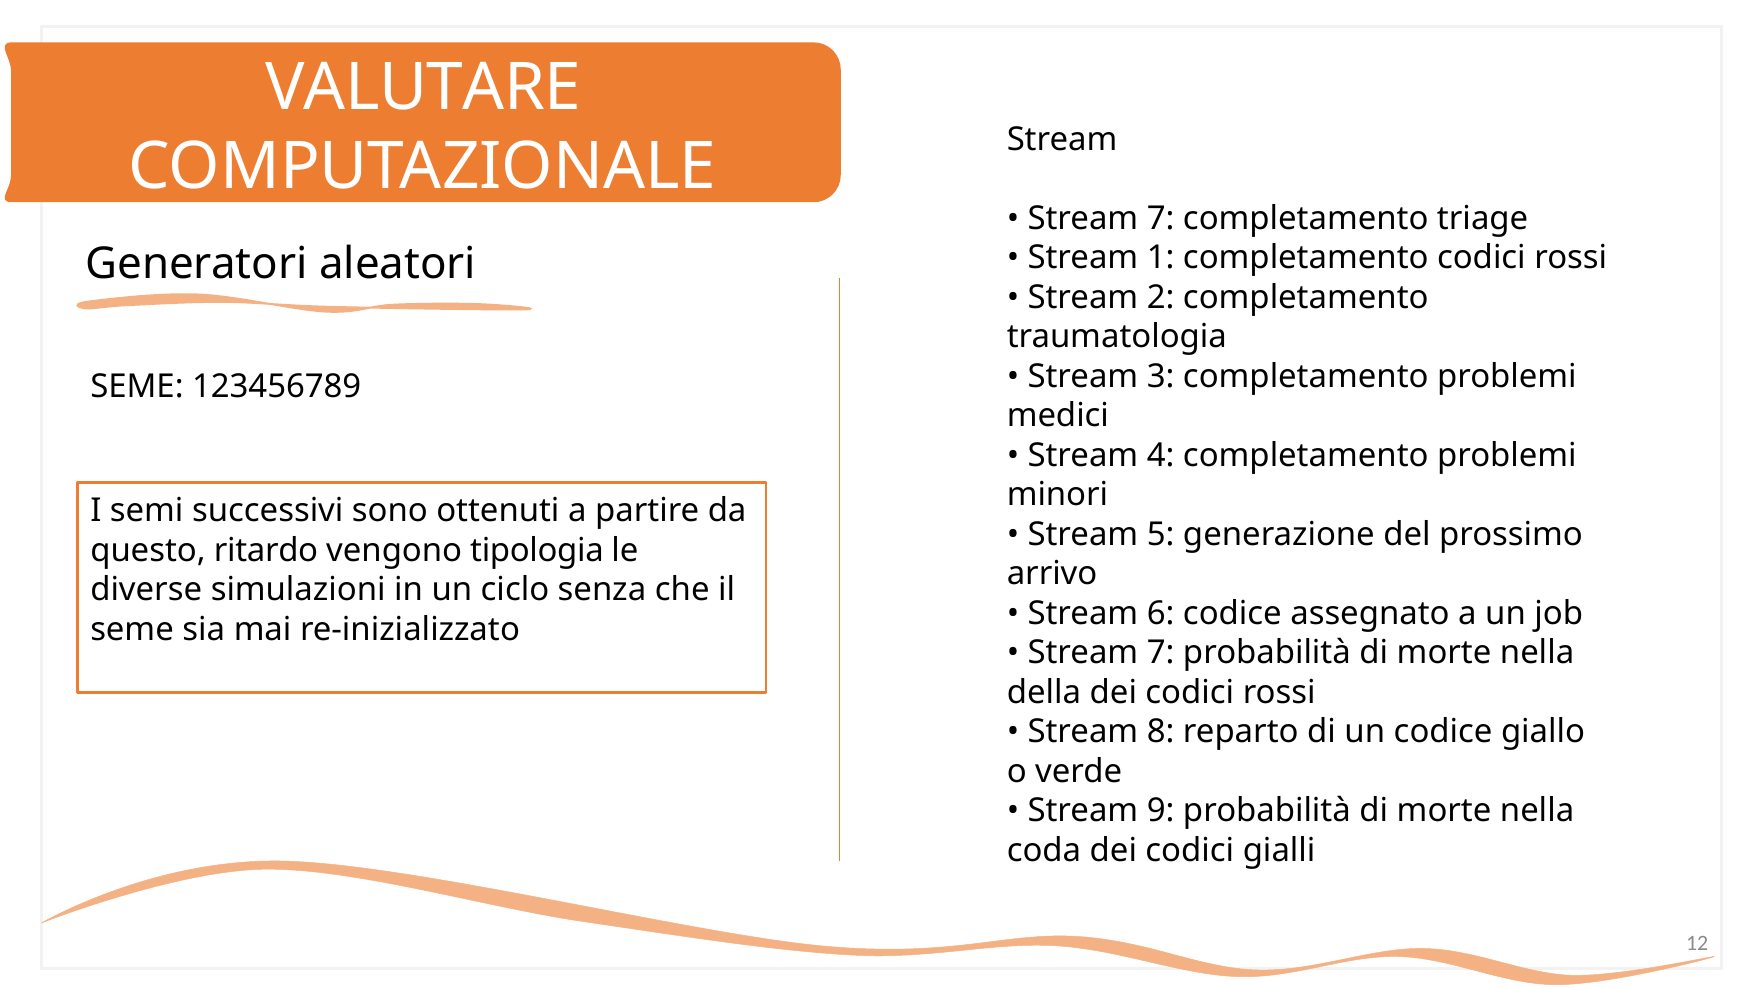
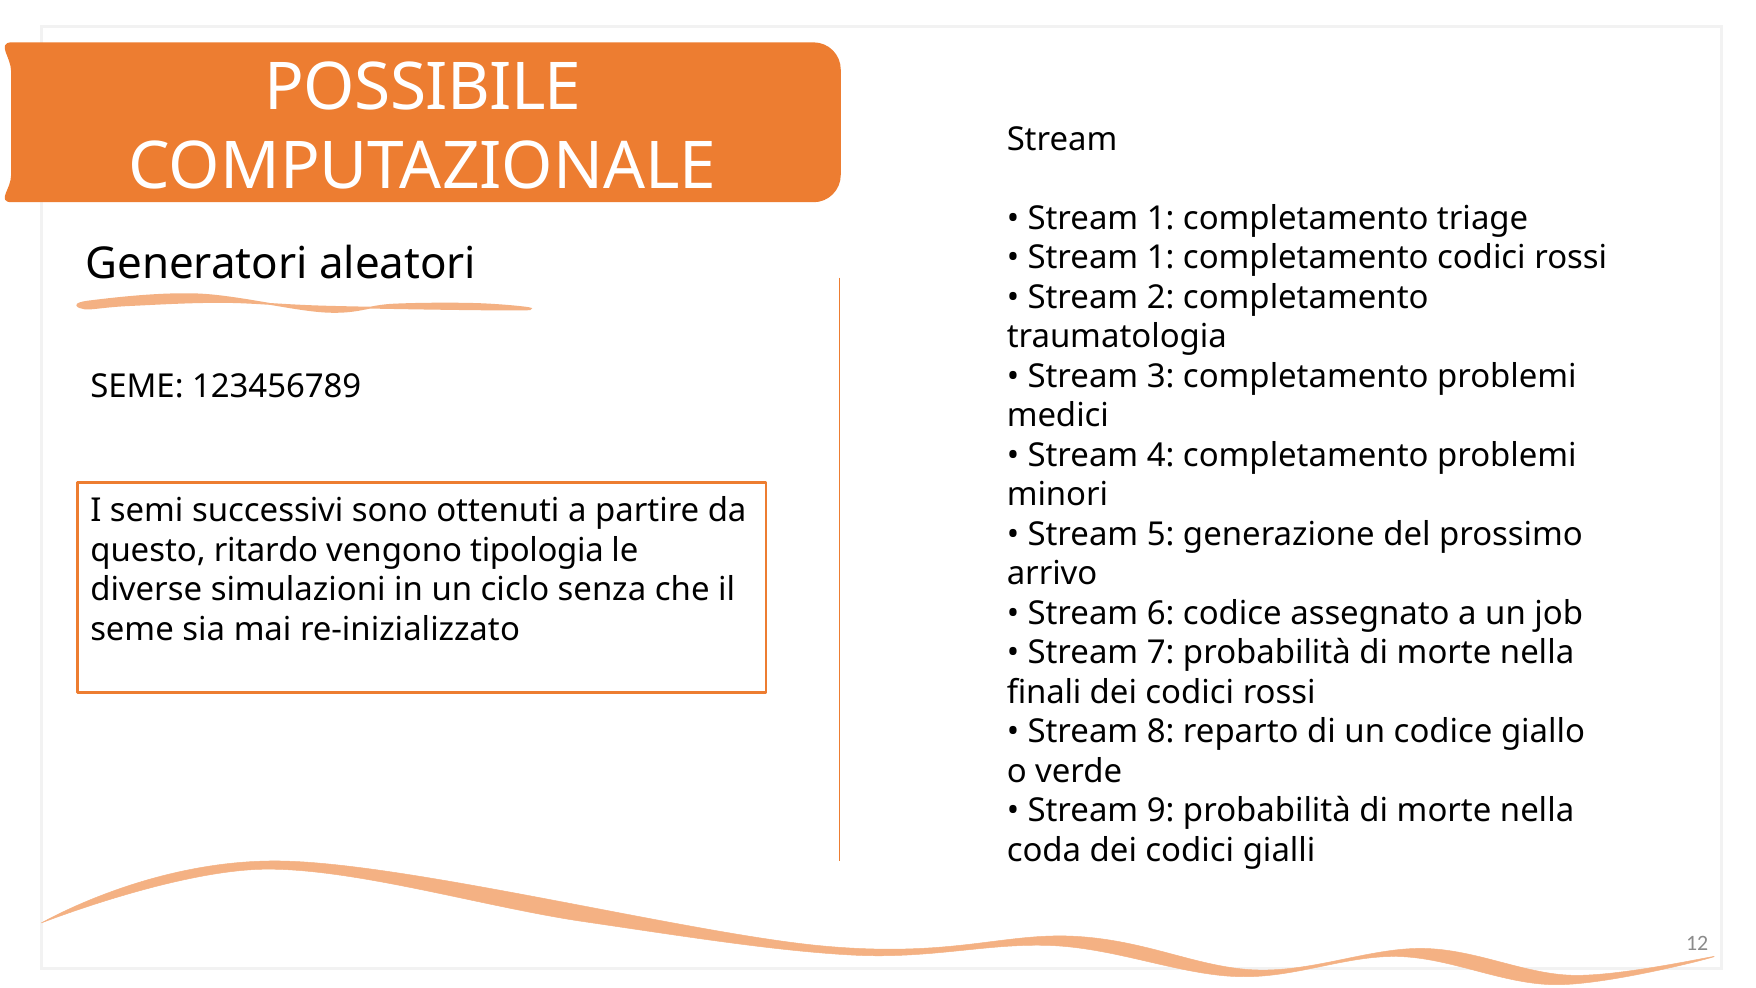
VALUTARE: VALUTARE -> POSSIBILE
7 at (1161, 218): 7 -> 1
della: della -> finali
